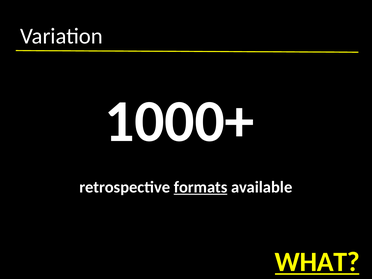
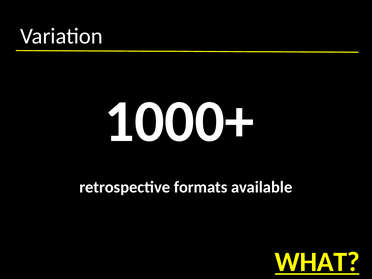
formats underline: present -> none
